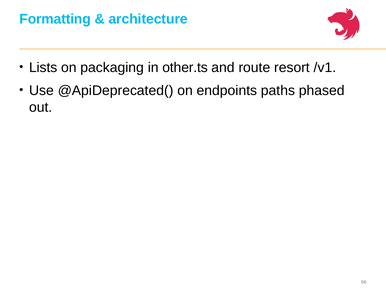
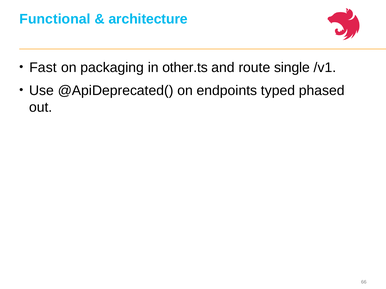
Formatting: Formatting -> Functional
Lists: Lists -> Fast
resort: resort -> single
paths: paths -> typed
